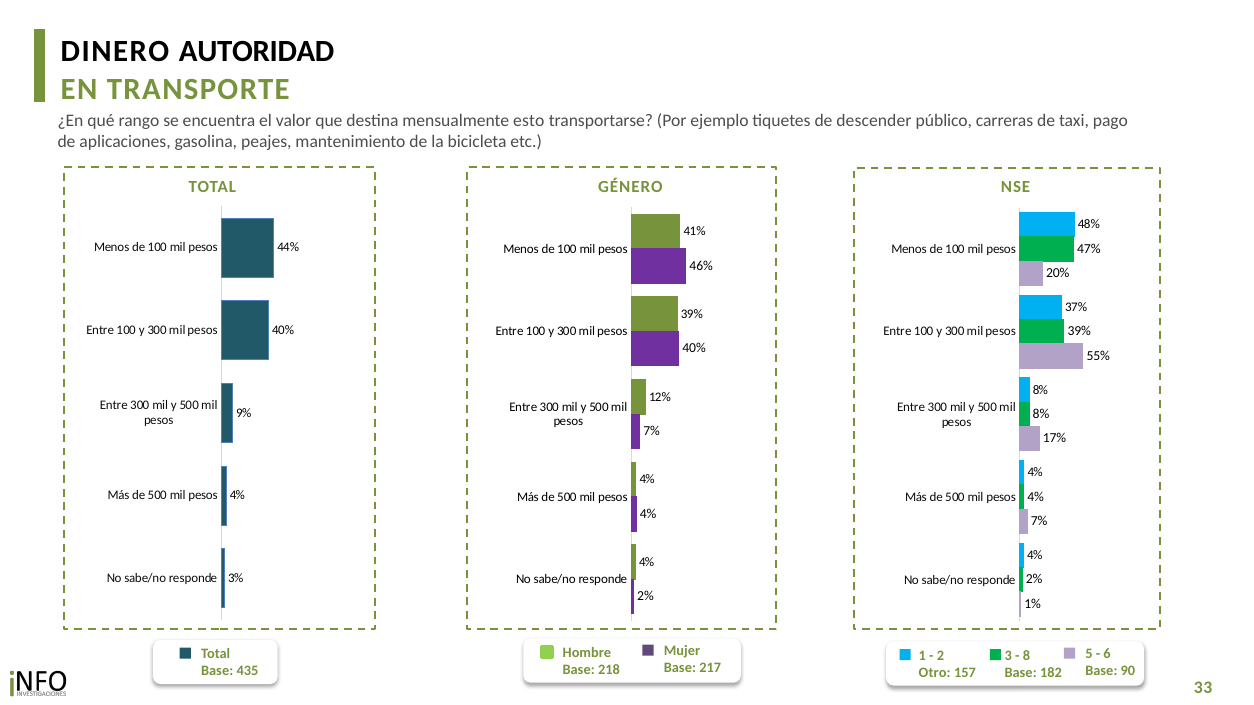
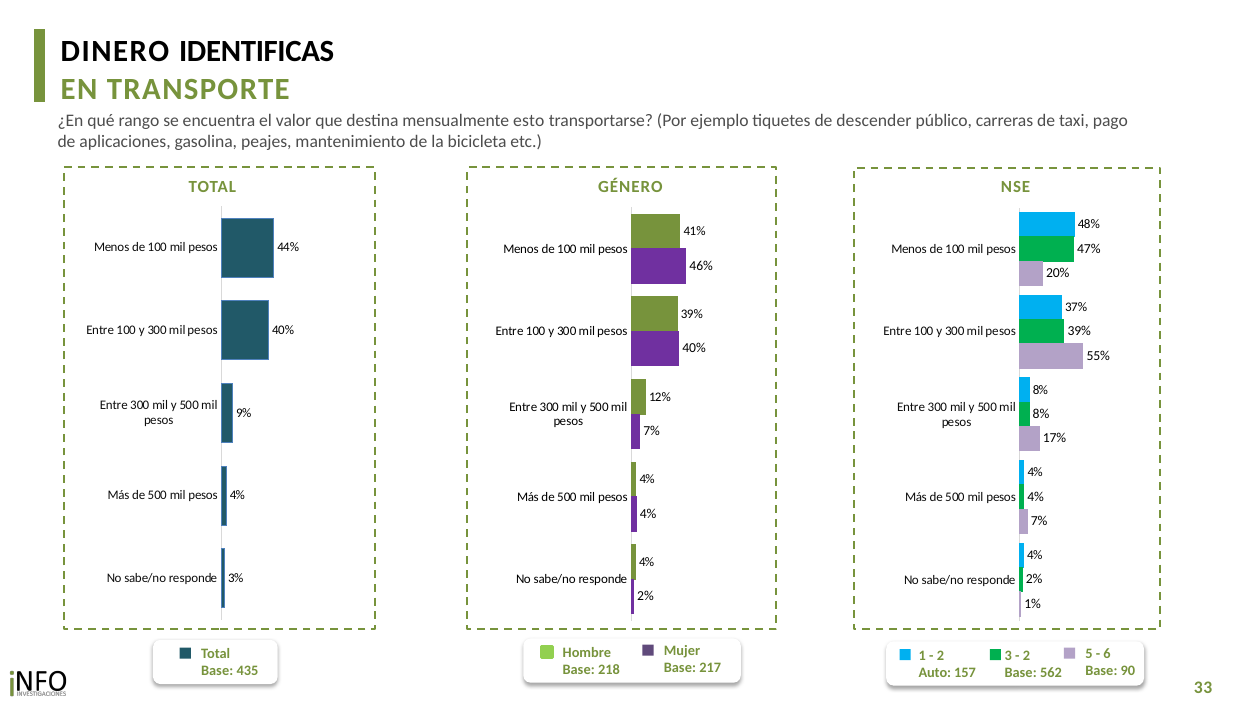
AUTORIDAD: AUTORIDAD -> IDENTIFICAS
8 at (1026, 656): 8 -> 2
Otro: Otro -> Auto
182: 182 -> 562
